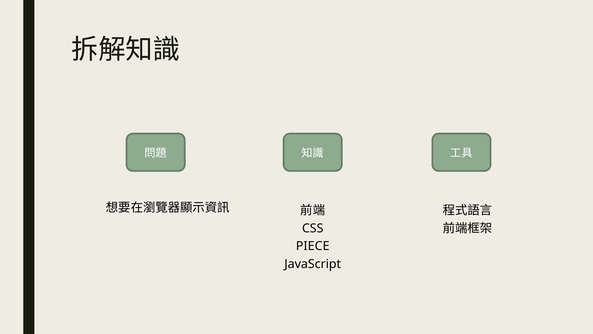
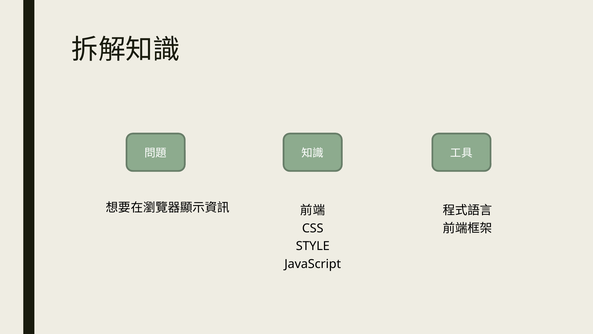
PIECE: PIECE -> STYLE
